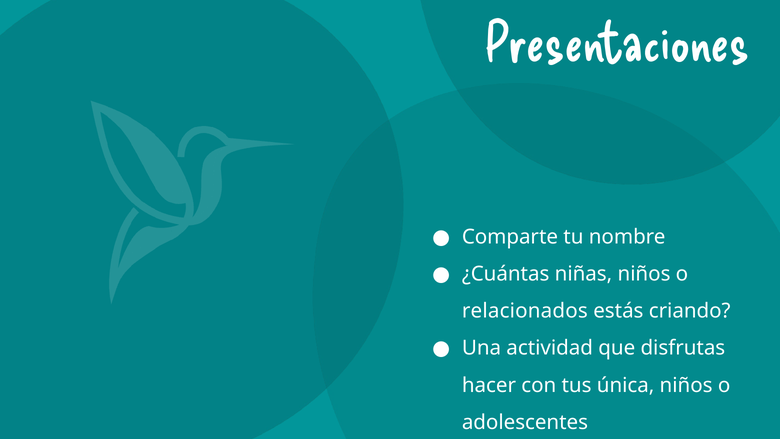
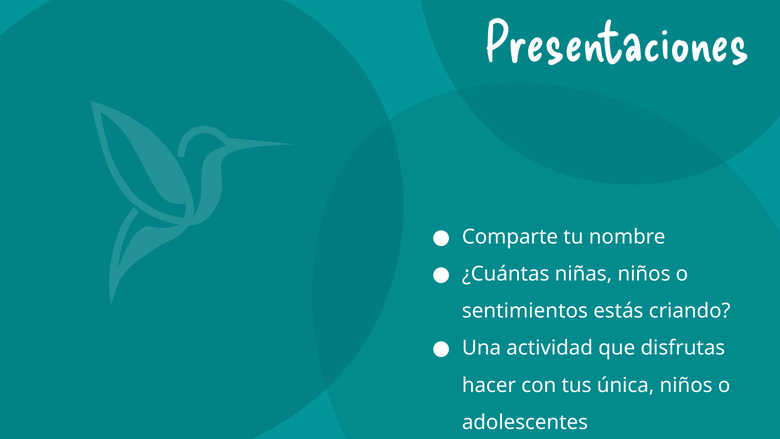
relacionados: relacionados -> sentimientos
